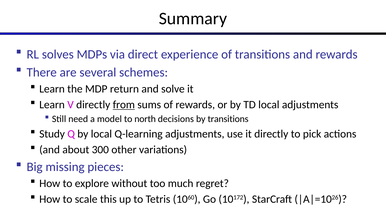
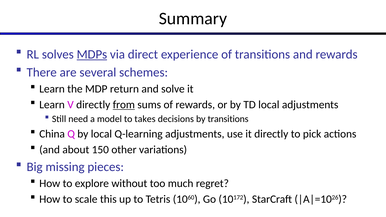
MDPs underline: none -> present
north: north -> takes
Study: Study -> China
300: 300 -> 150
